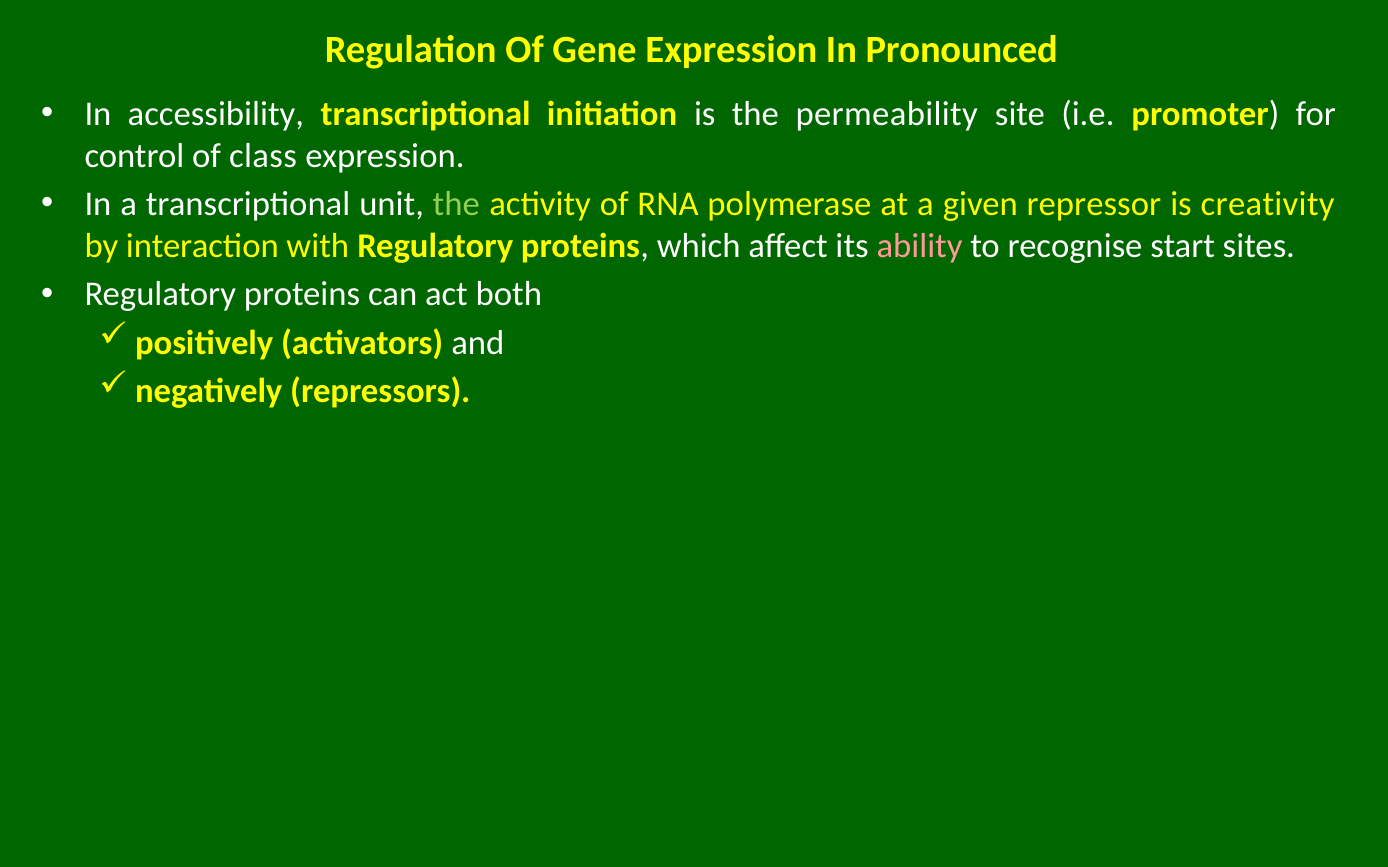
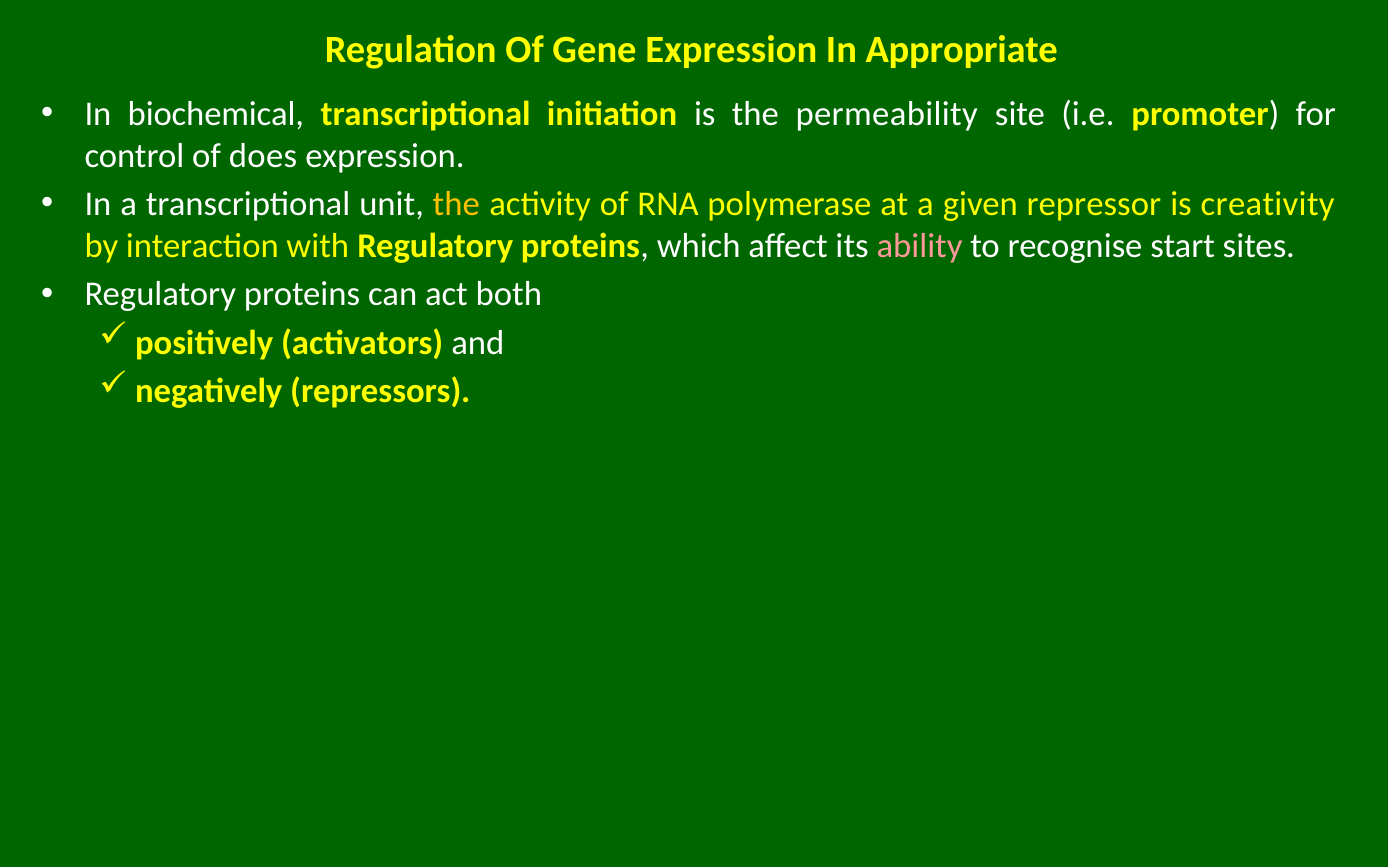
Pronounced: Pronounced -> Appropriate
accessibility: accessibility -> biochemical
class: class -> does
the at (456, 204) colour: light green -> yellow
